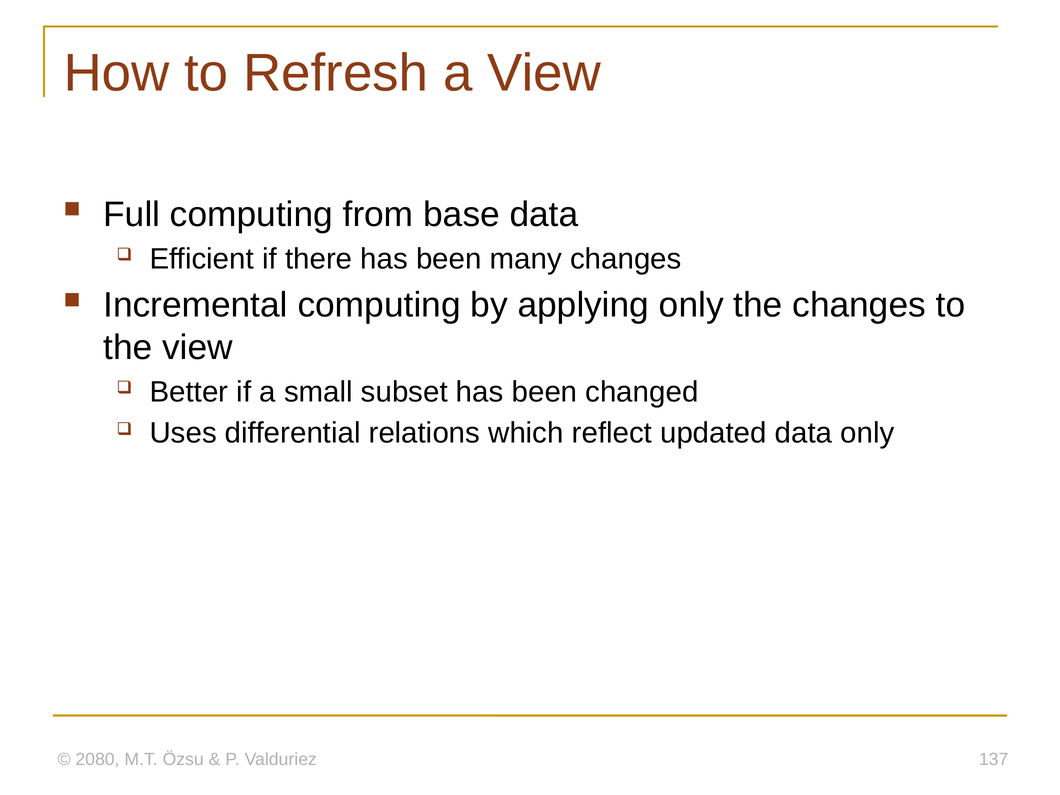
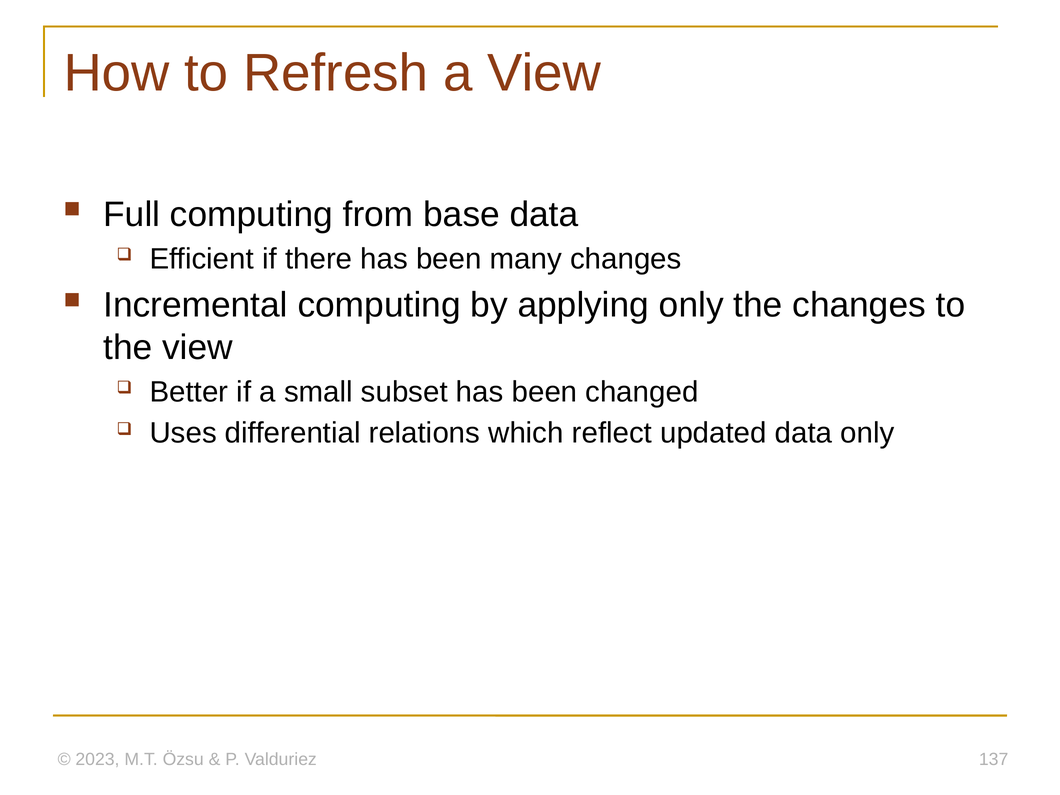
2080: 2080 -> 2023
